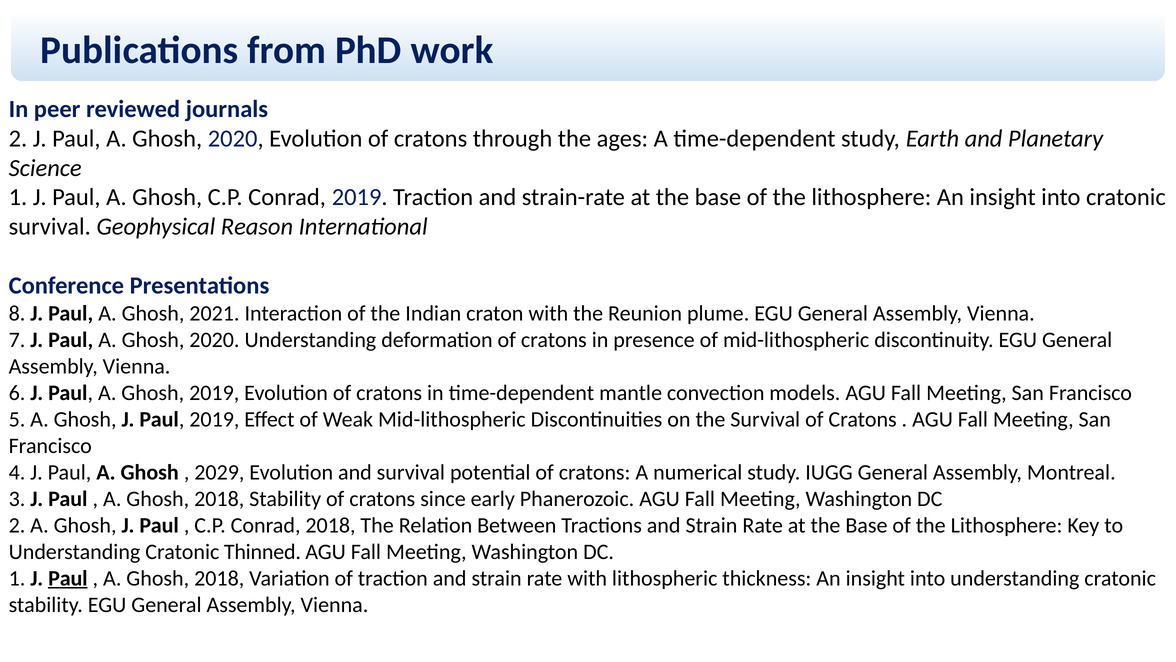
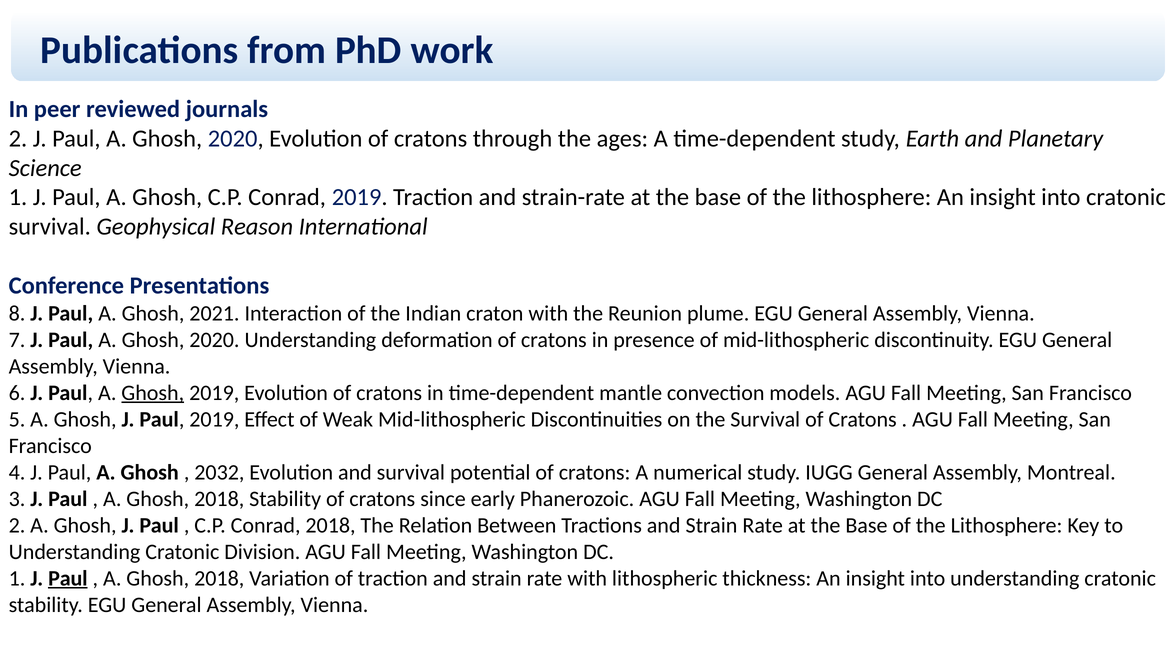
Ghosh at (153, 393) underline: none -> present
2029: 2029 -> 2032
Thinned: Thinned -> Division
